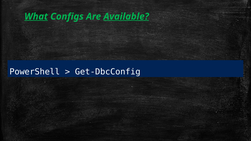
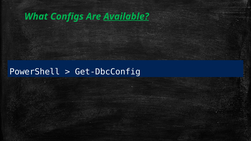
What underline: present -> none
